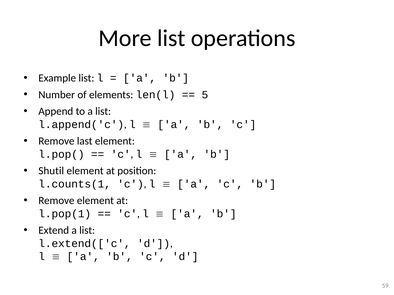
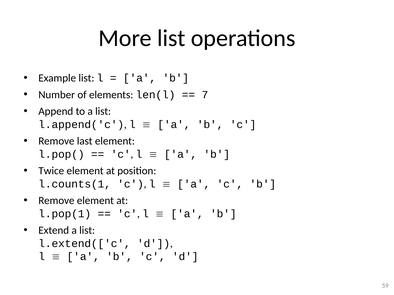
5: 5 -> 7
Shutil: Shutil -> Twice
